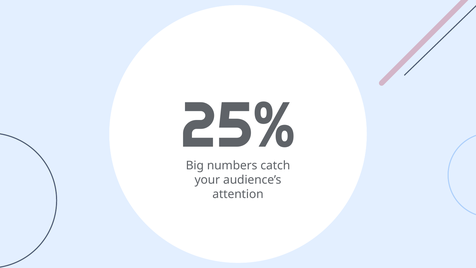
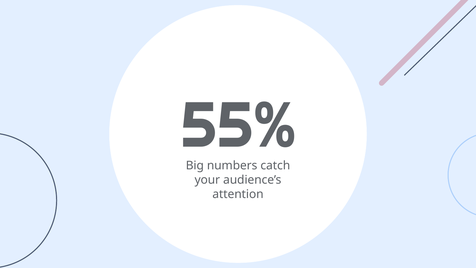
25%: 25% -> 55%
